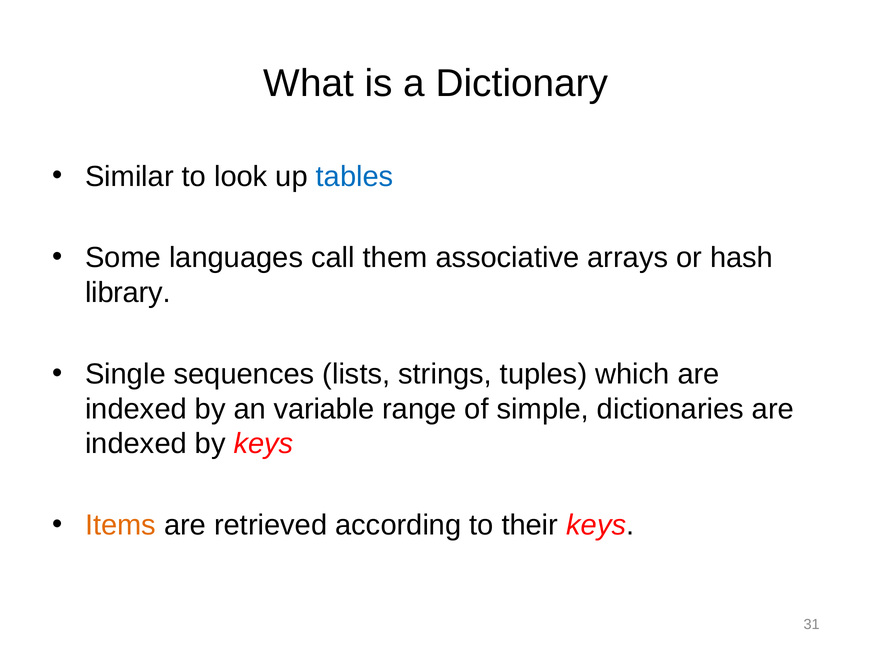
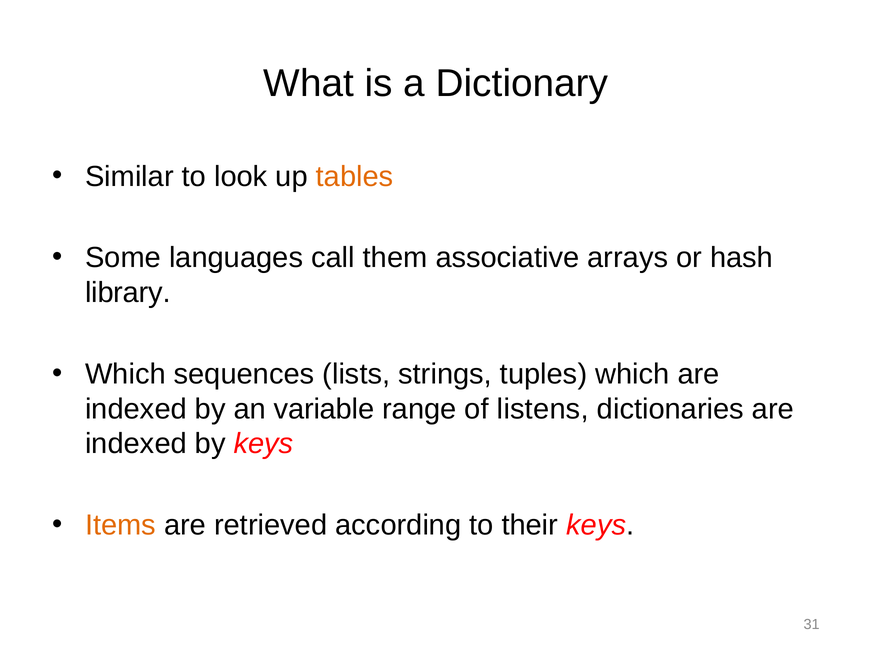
tables colour: blue -> orange
Single at (125, 374): Single -> Which
simple: simple -> listens
